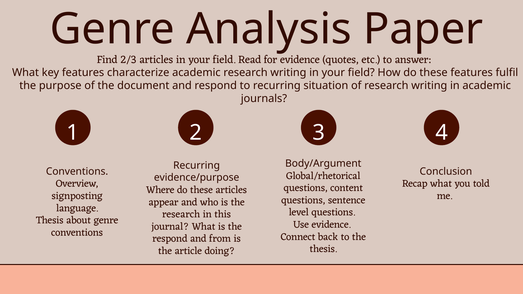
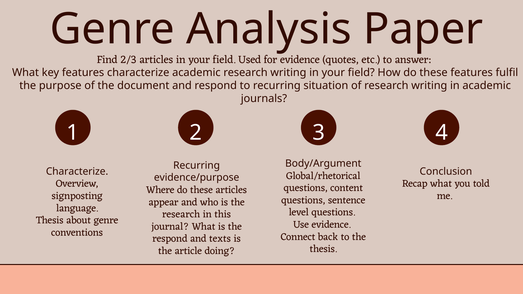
Read: Read -> Used
Conventions at (77, 172): Conventions -> Characterize
from: from -> texts
